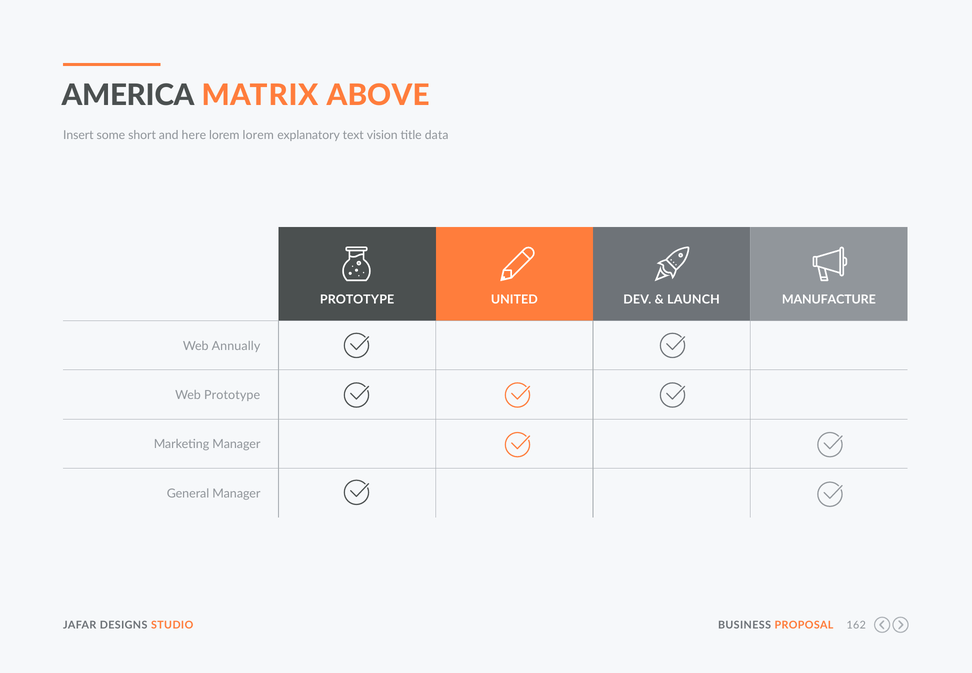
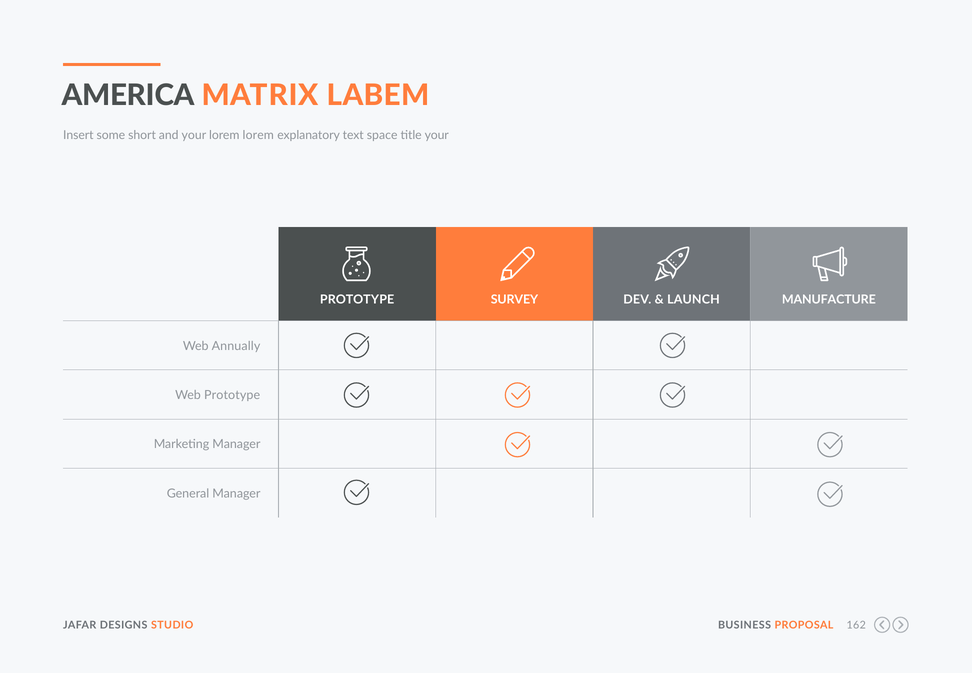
ABOVE: ABOVE -> LABEM
and here: here -> your
vision: vision -> space
title data: data -> your
UNITED: UNITED -> SURVEY
